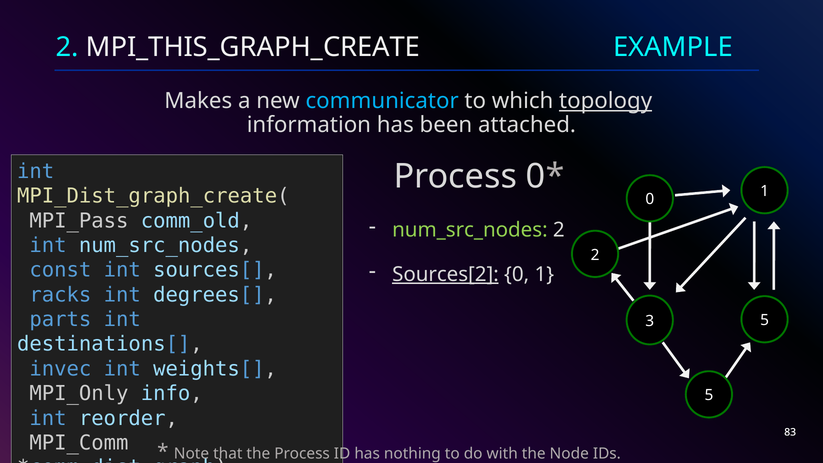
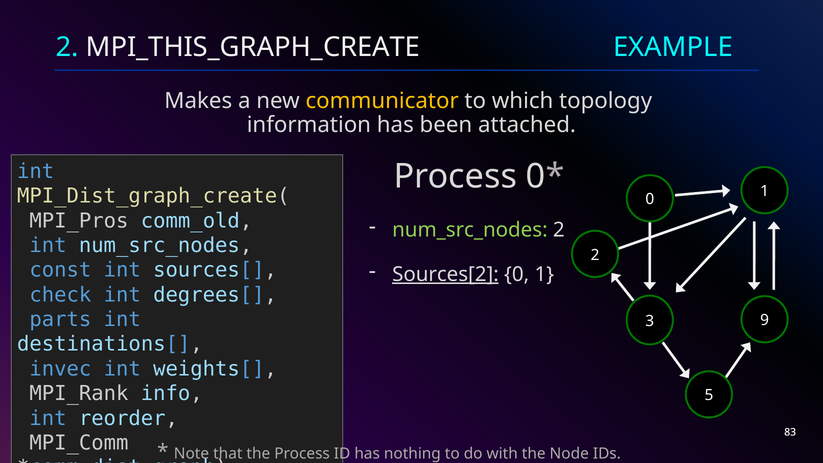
communicator colour: light blue -> yellow
topology underline: present -> none
MPI_Pass: MPI_Pass -> MPI_Pros
racks: racks -> check
3 5: 5 -> 9
MPI_Only: MPI_Only -> MPI_Rank
